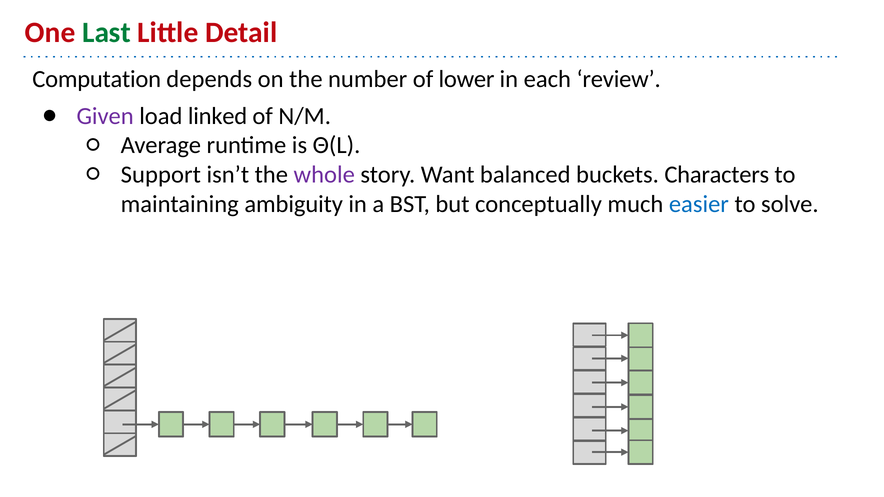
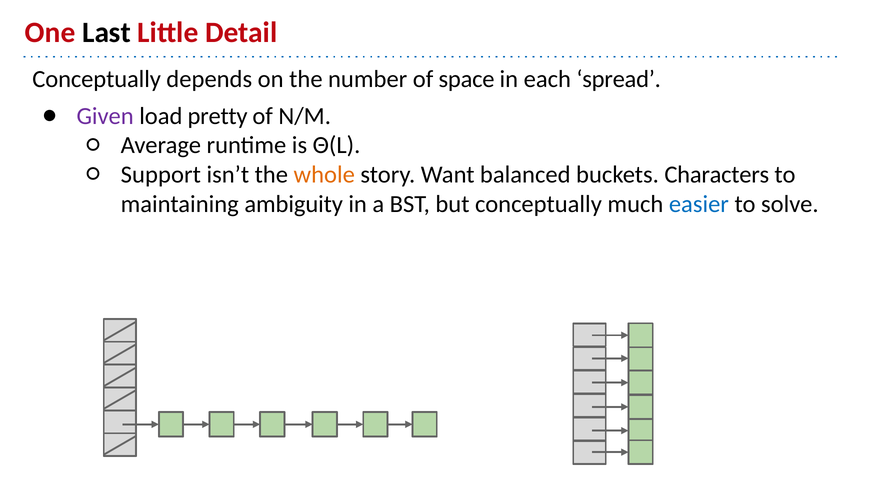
Last colour: green -> black
Computation at (97, 79): Computation -> Conceptually
lower: lower -> space
review: review -> spread
linked: linked -> pretty
whole colour: purple -> orange
